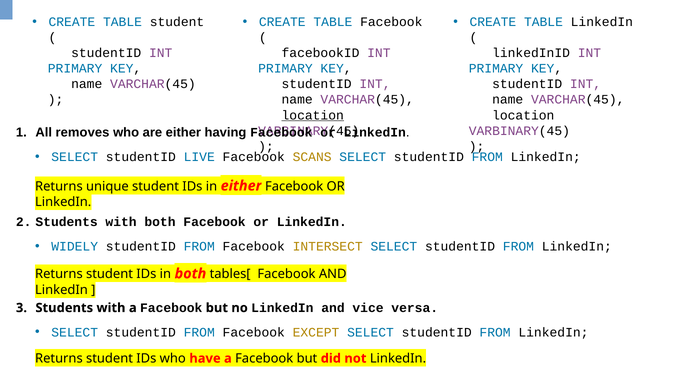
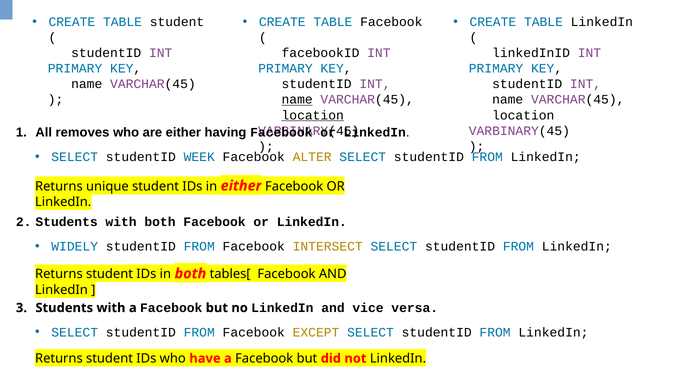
name at (297, 100) underline: none -> present
LIVE: LIVE -> WEEK
SCANS: SCANS -> ALTER
